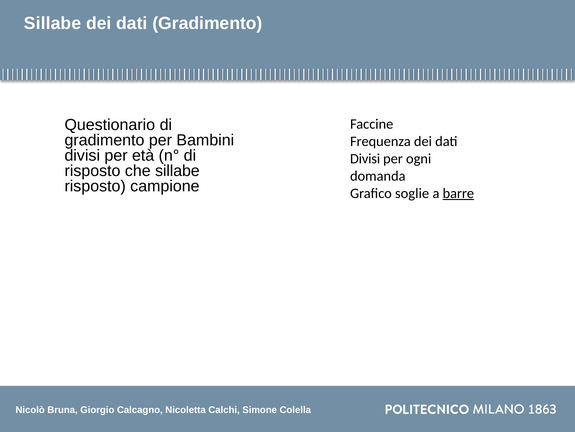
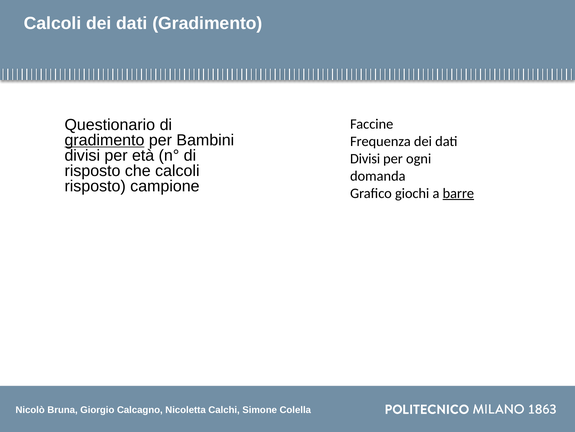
Sillabe at (53, 23): Sillabe -> Calcoli
gradimento at (104, 140) underline: none -> present
che sillabe: sillabe -> calcoli
soglie: soglie -> giochi
